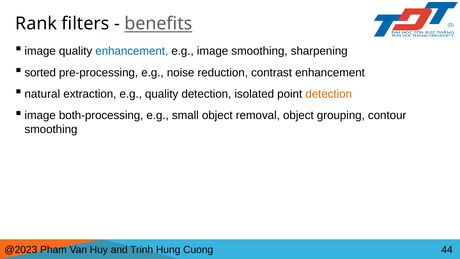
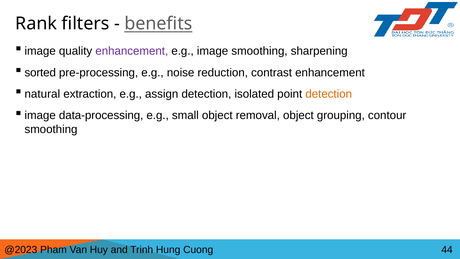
enhancement at (132, 51) colour: blue -> purple
e.g quality: quality -> assign
both-processing: both-processing -> data-processing
